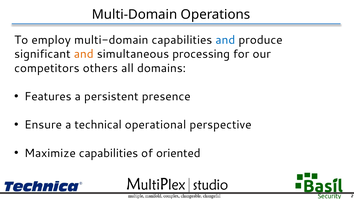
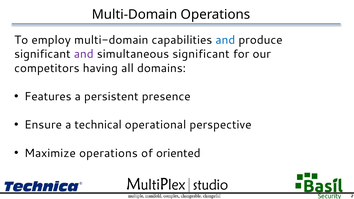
and at (84, 54) colour: orange -> purple
simultaneous processing: processing -> significant
others: others -> having
Maximize capabilities: capabilities -> operations
